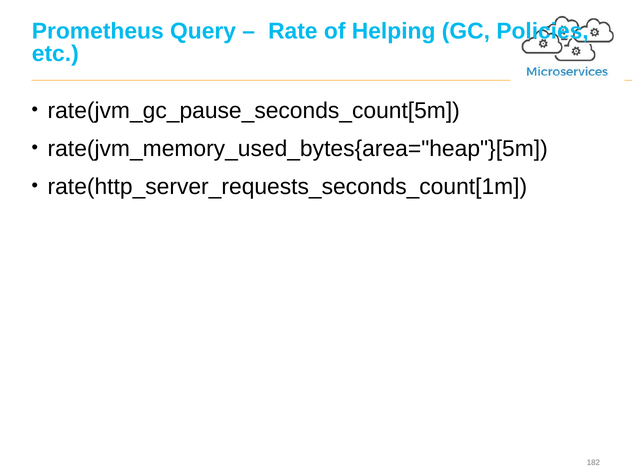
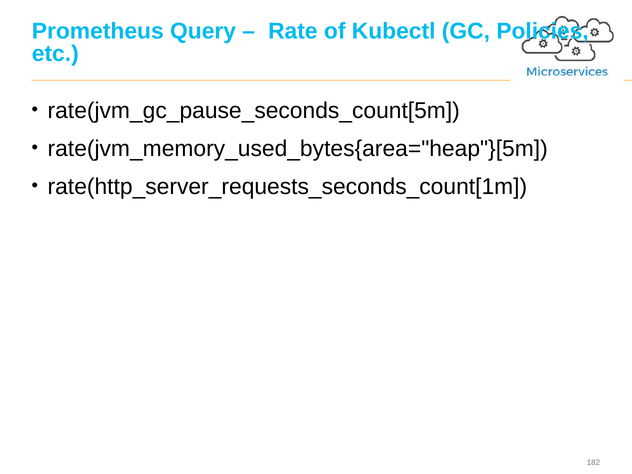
Helping: Helping -> Kubectl
